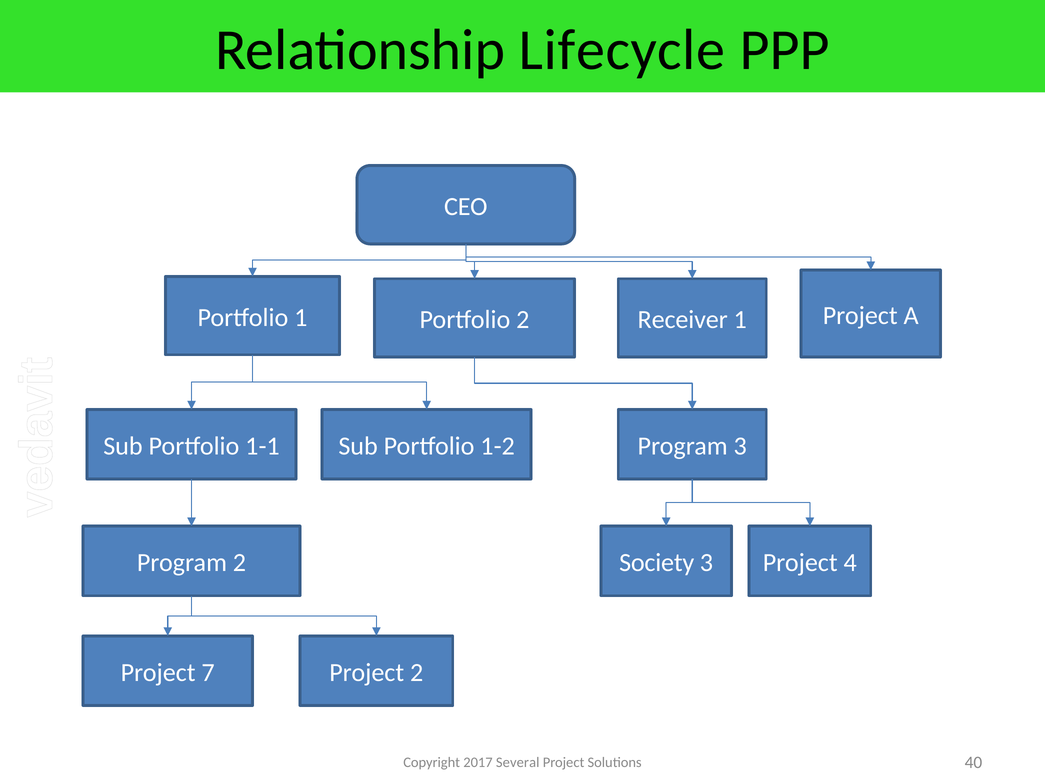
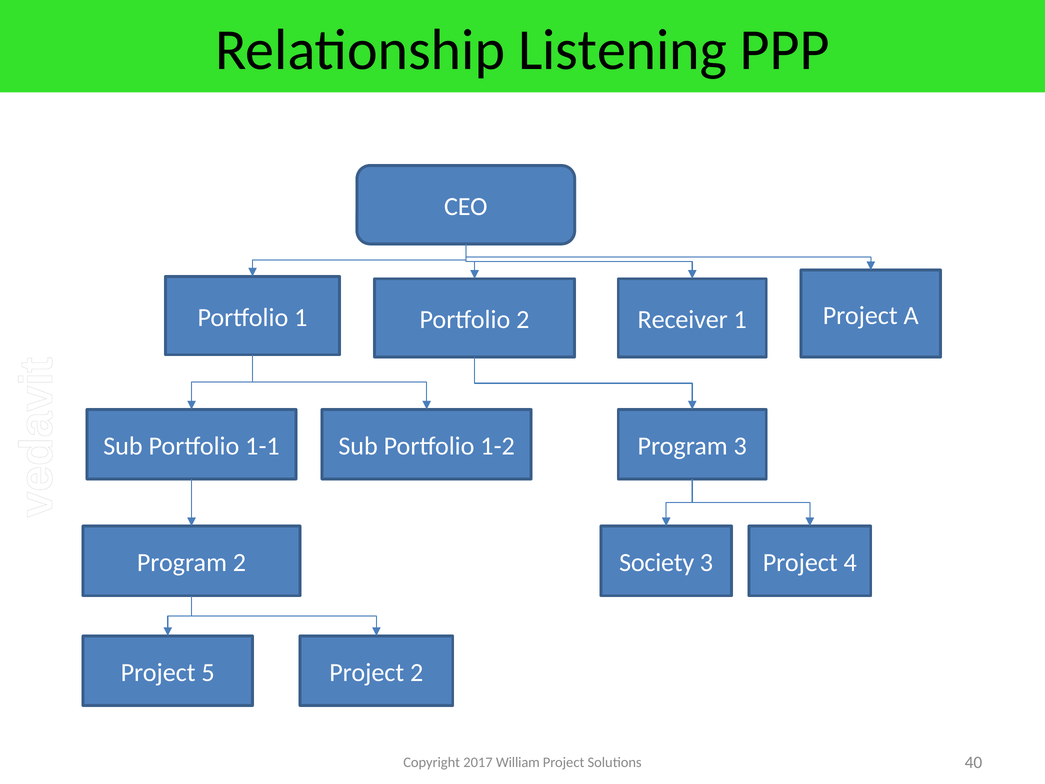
Lifecycle: Lifecycle -> Listening
7: 7 -> 5
Several: Several -> William
